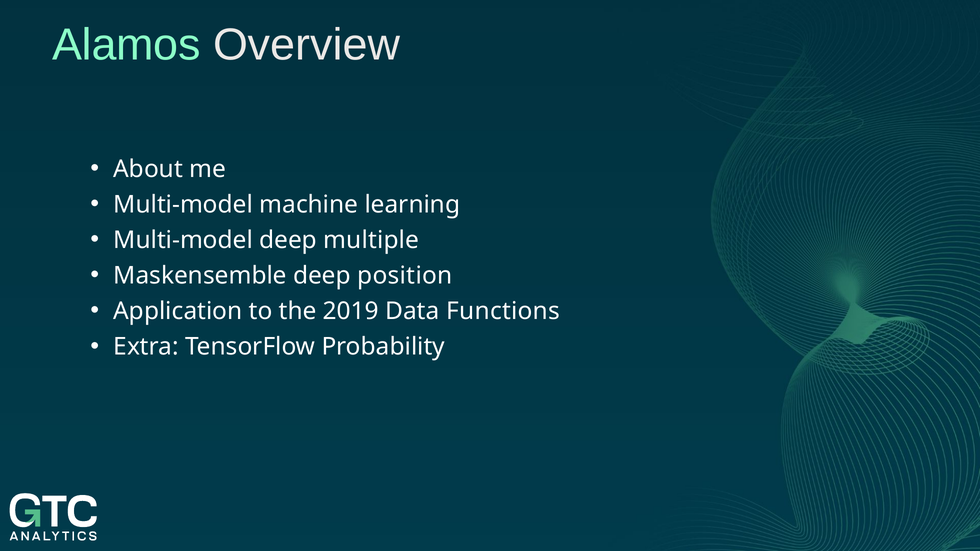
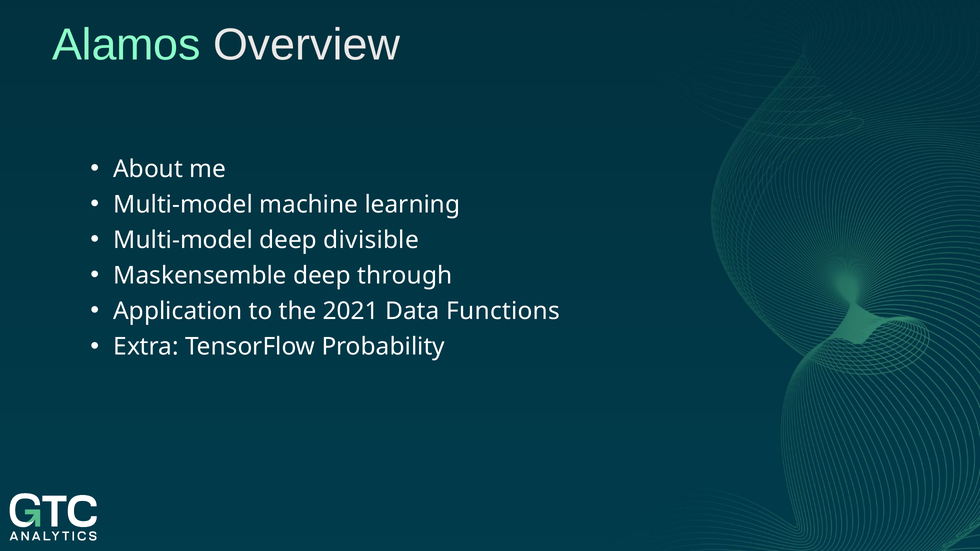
multiple: multiple -> divisible
position: position -> through
2019: 2019 -> 2021
